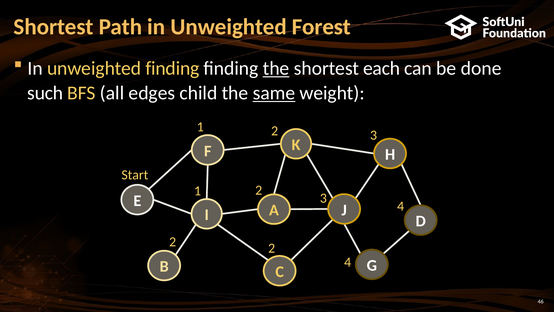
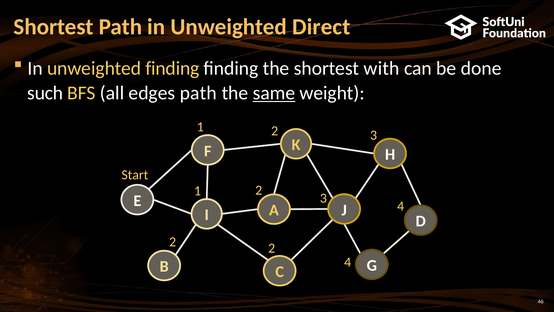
Forest: Forest -> Direct
the at (276, 68) underline: present -> none
each: each -> with
edges child: child -> path
